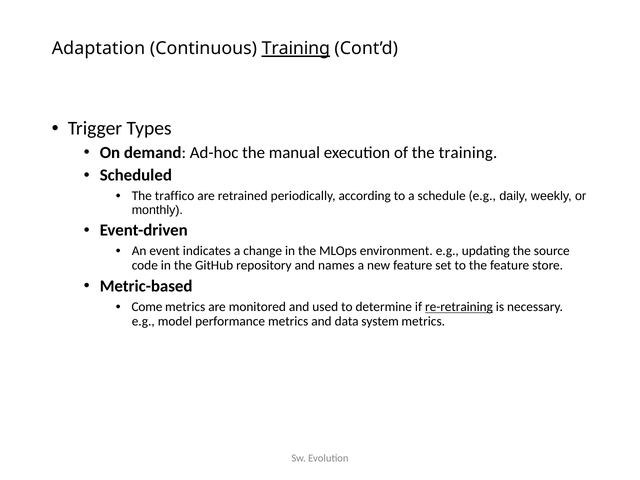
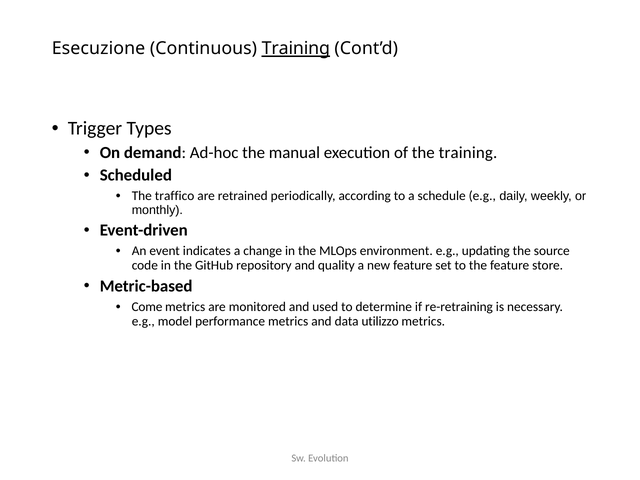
Adaptation: Adaptation -> Esecuzione
names: names -> quality
re-retraining underline: present -> none
system: system -> utilizzo
